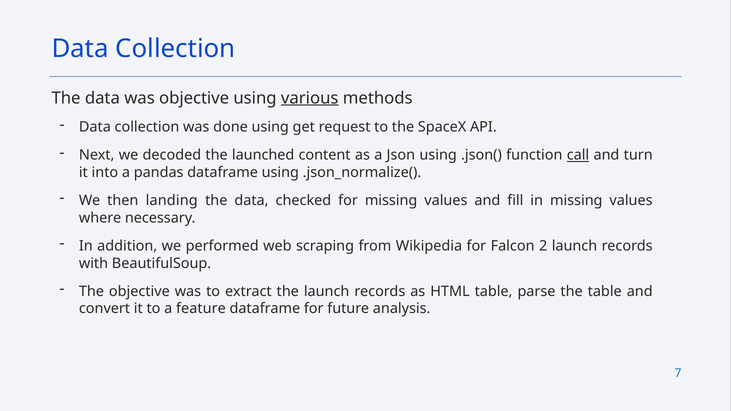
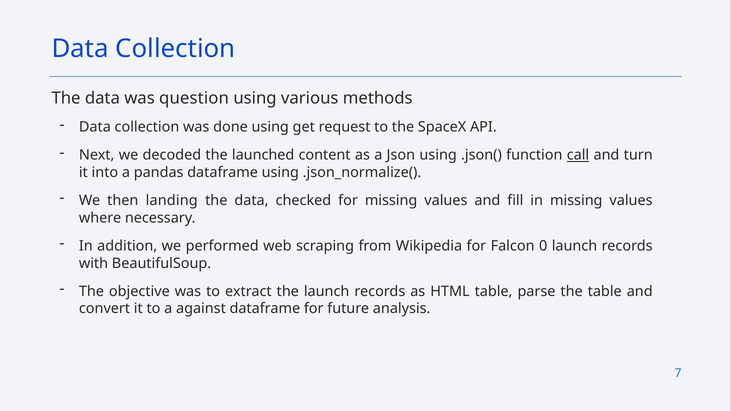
was objective: objective -> question
various underline: present -> none
2: 2 -> 0
feature: feature -> against
